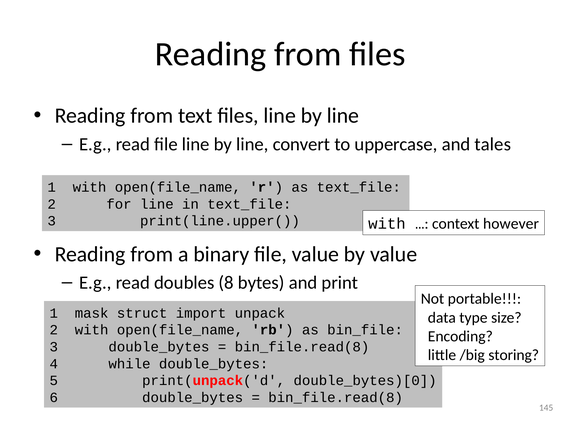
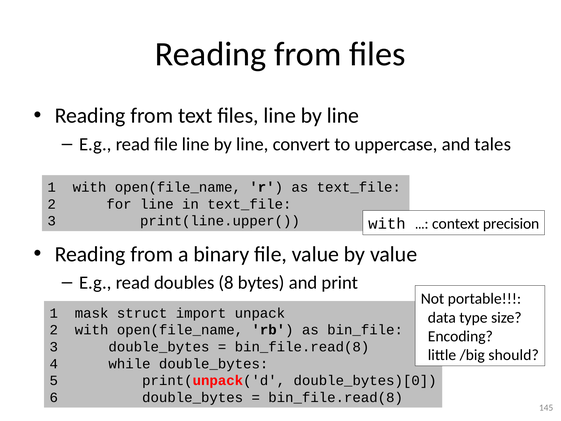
however: however -> precision
storing: storing -> should
